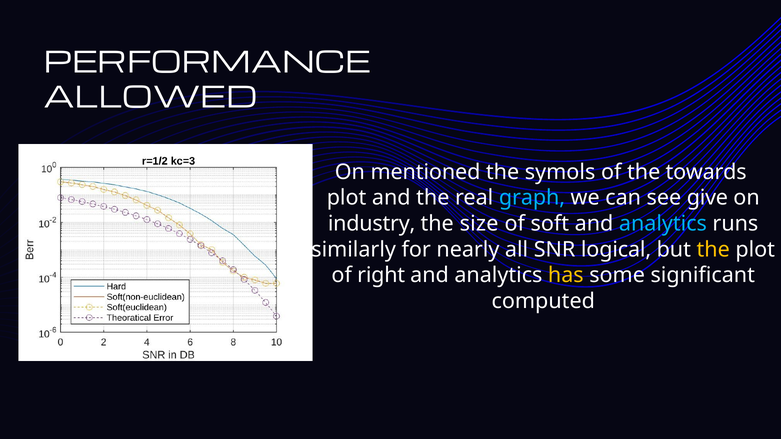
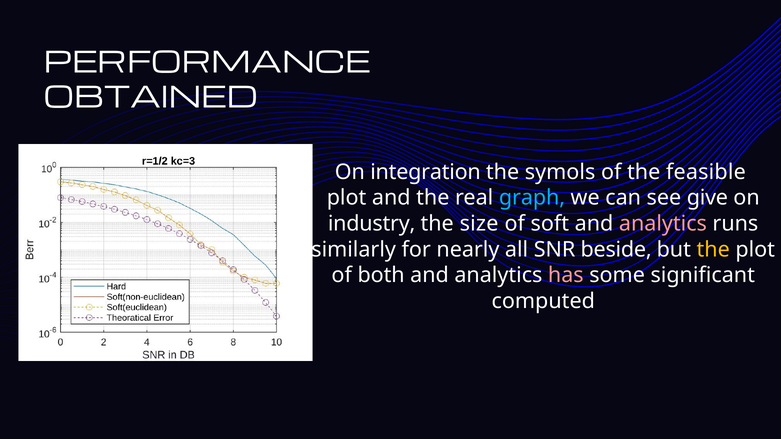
ALLOWED: ALLOWED -> OBTAINED
mentioned: mentioned -> integration
towards: towards -> feasible
analytics at (663, 224) colour: light blue -> pink
logical: logical -> beside
right: right -> both
has colour: yellow -> pink
